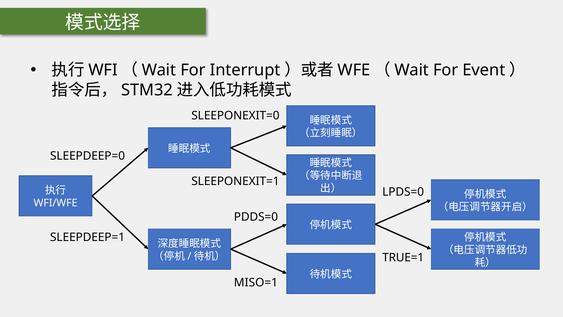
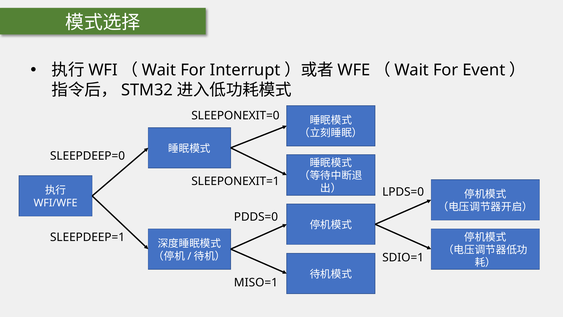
TRUE=1: TRUE=1 -> SDIO=1
